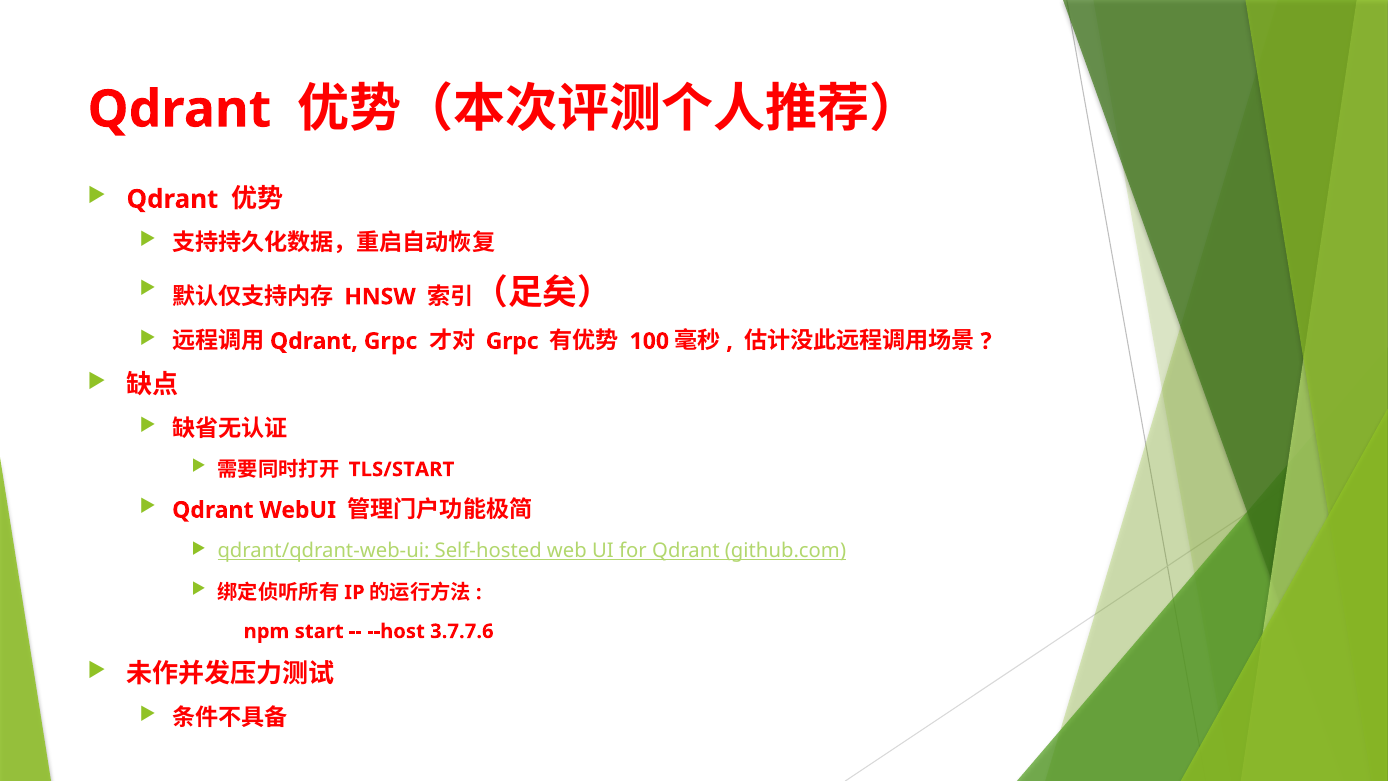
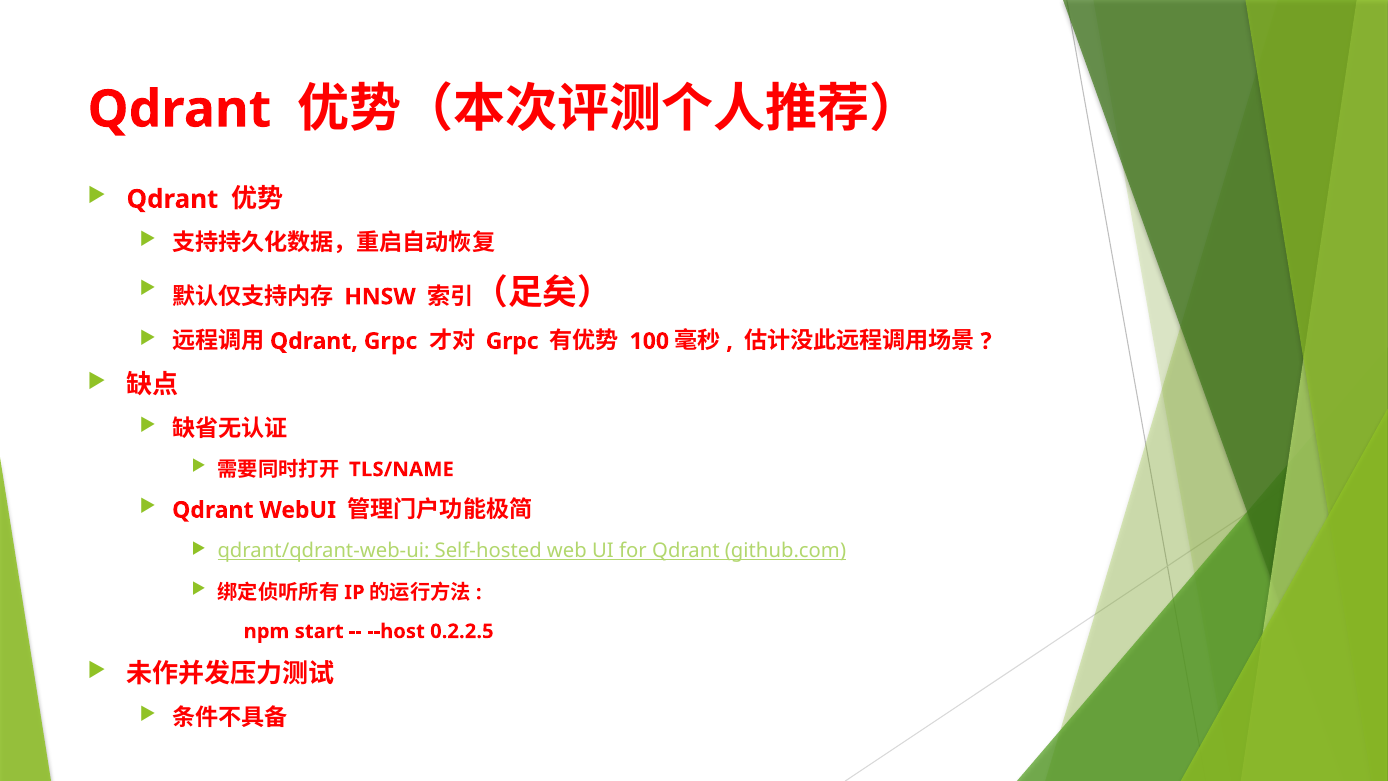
TLS/START: TLS/START -> TLS/NAME
3.7.7.6: 3.7.7.6 -> 0.2.2.5
